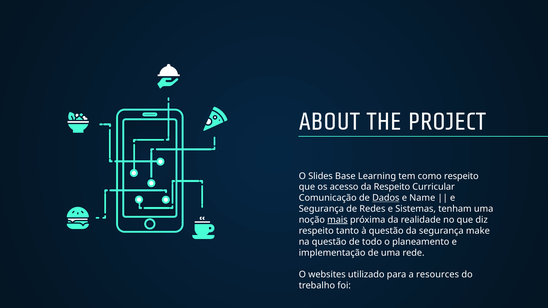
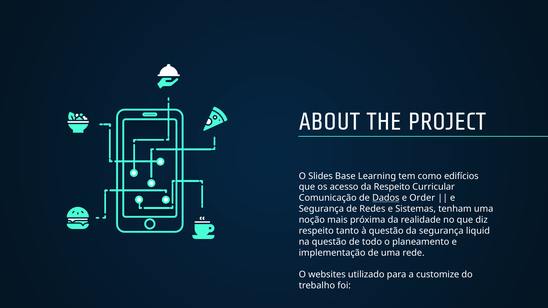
como respeito: respeito -> edifícios
Name: Name -> Order
mais underline: present -> none
make: make -> liquid
resources: resources -> customize
